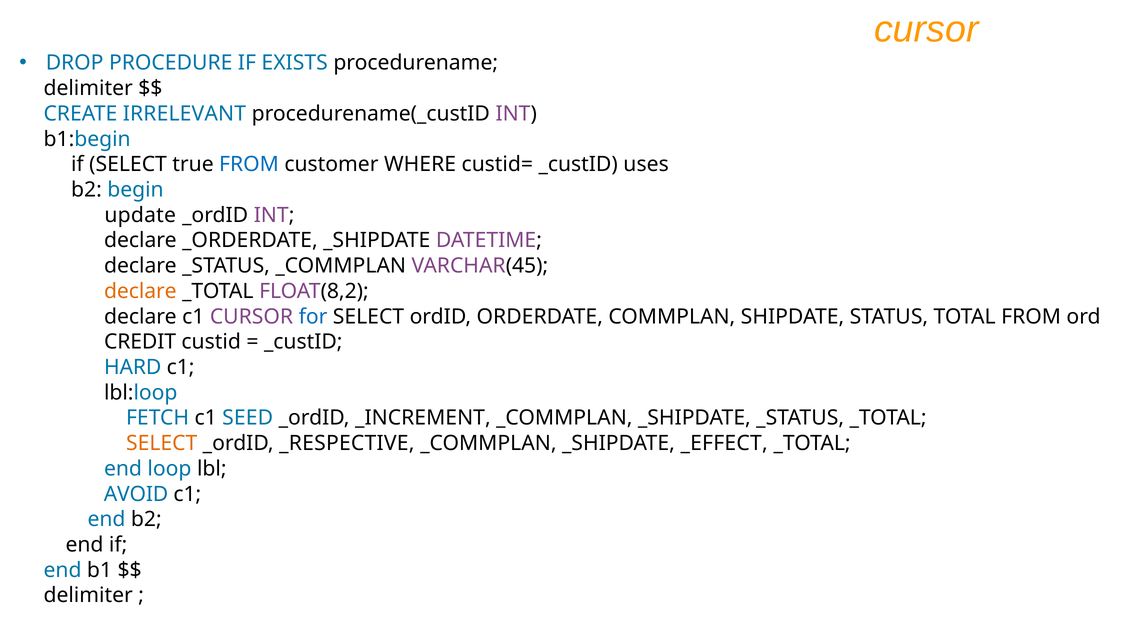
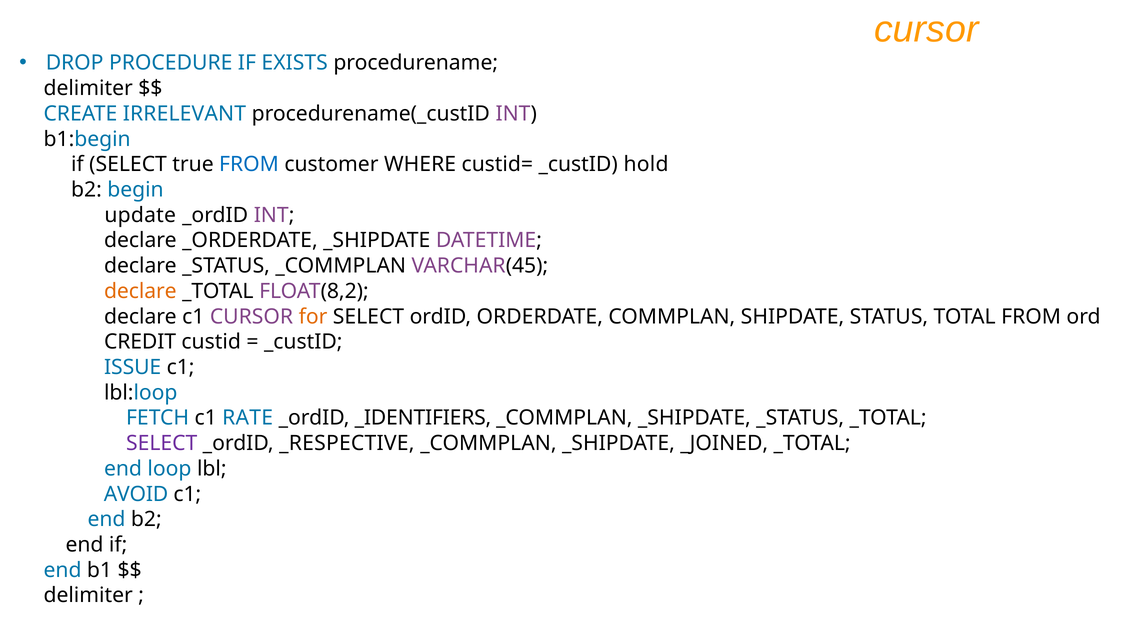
uses: uses -> hold
for colour: blue -> orange
HARD: HARD -> ISSUE
SEED: SEED -> RATE
_INCREMENT: _INCREMENT -> _IDENTIFIERS
SELECT at (162, 444) colour: orange -> purple
_EFFECT: _EFFECT -> _JOINED
